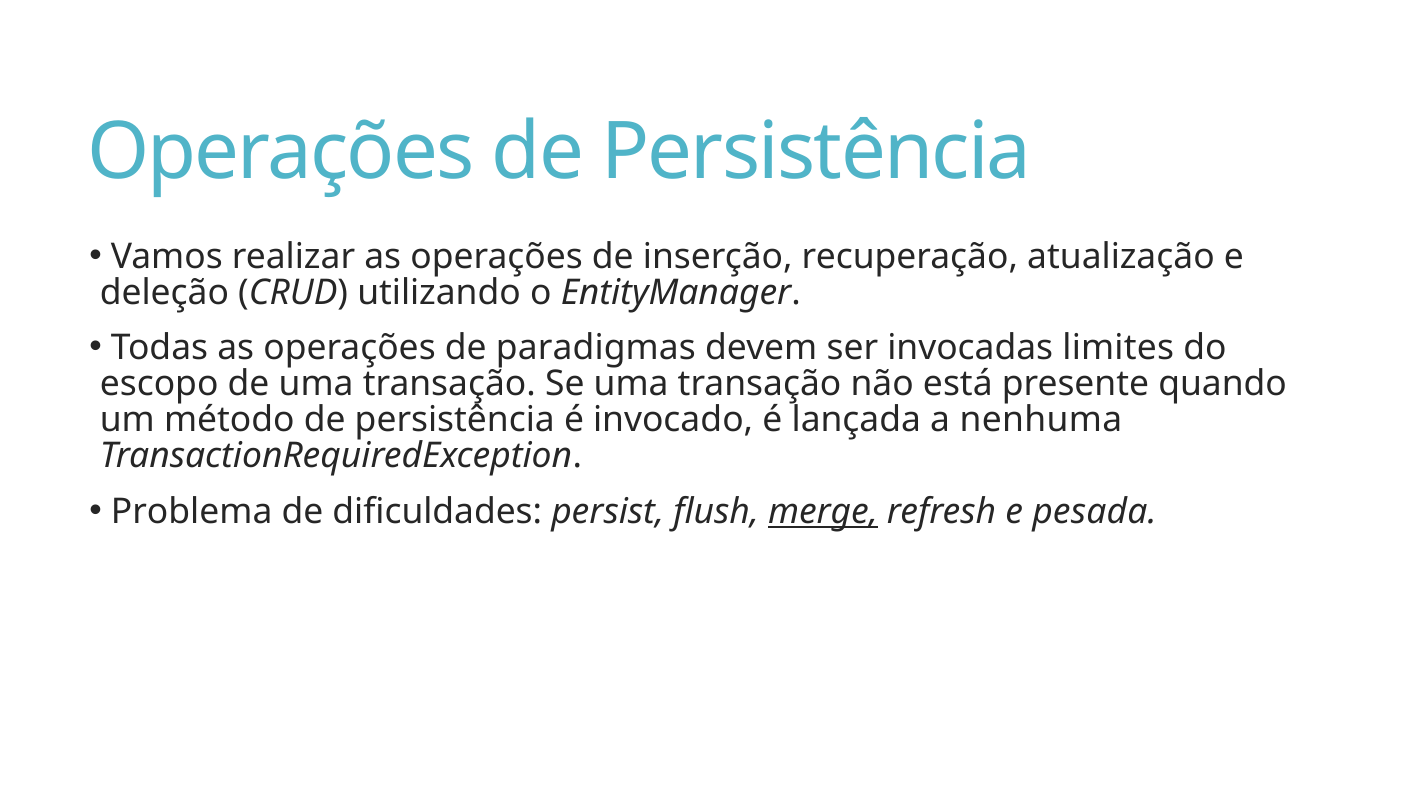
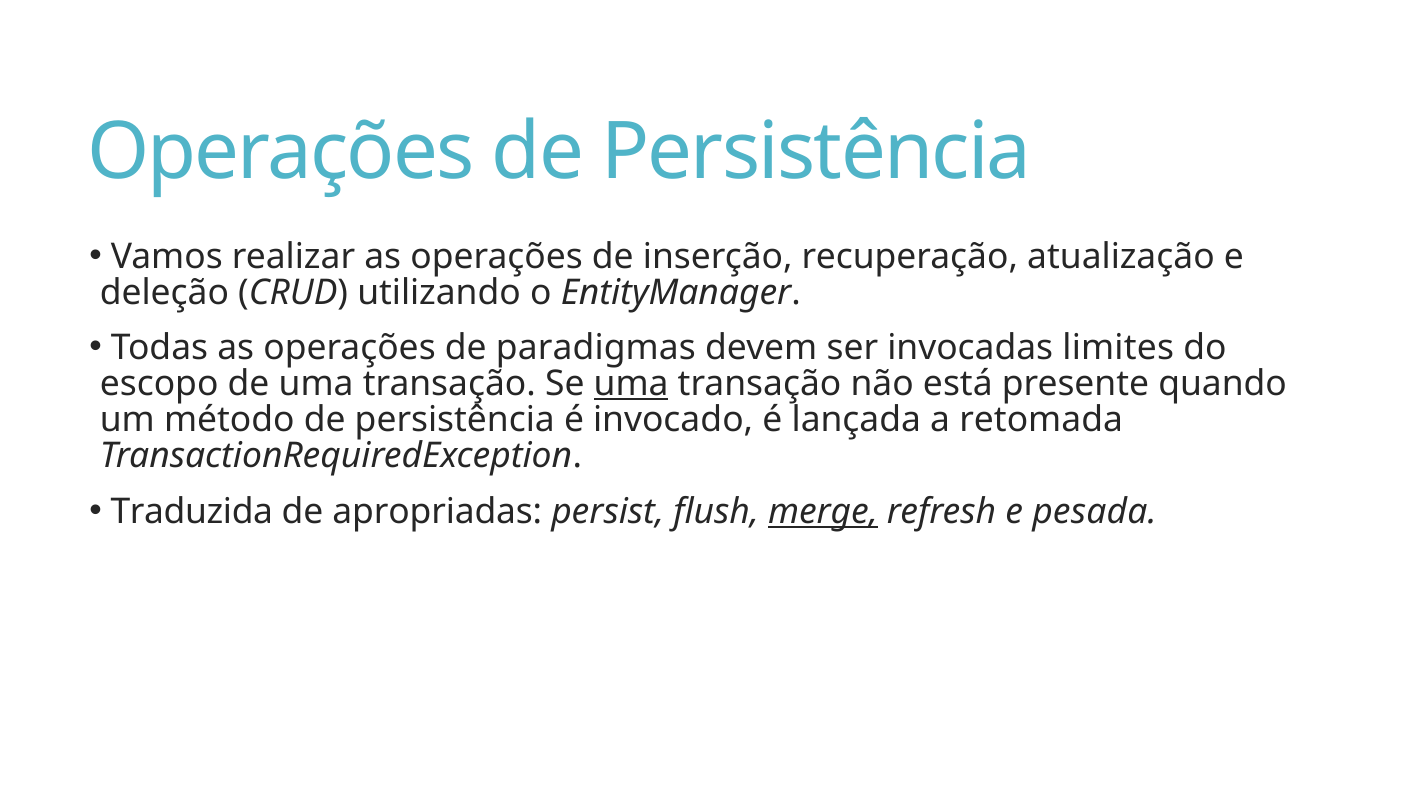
uma at (631, 384) underline: none -> present
nenhuma: nenhuma -> retomada
Problema: Problema -> Traduzida
dificuldades: dificuldades -> apropriadas
